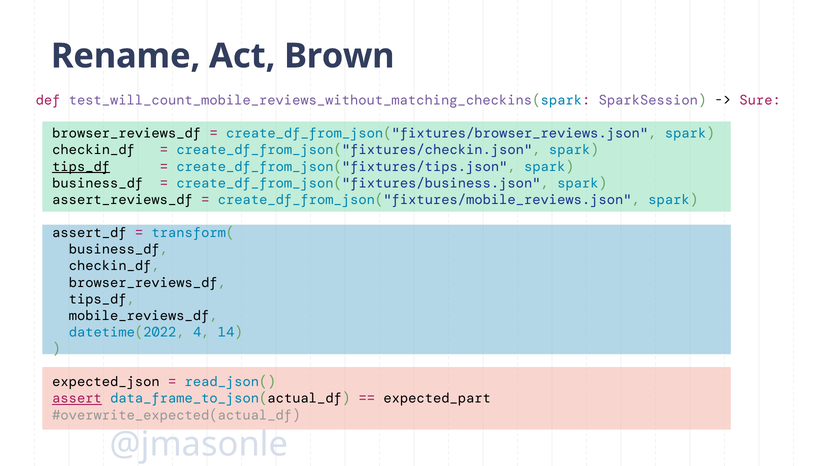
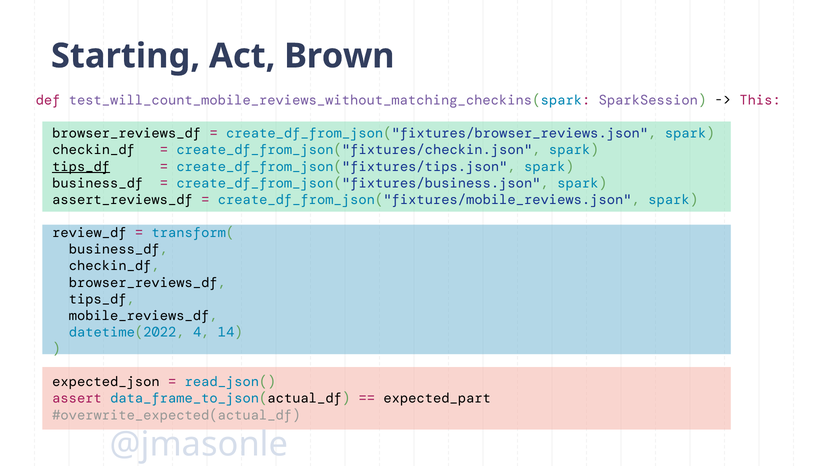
Rename: Rename -> Starting
Sure: Sure -> This
assert_df: assert_df -> review_df
assert underline: present -> none
